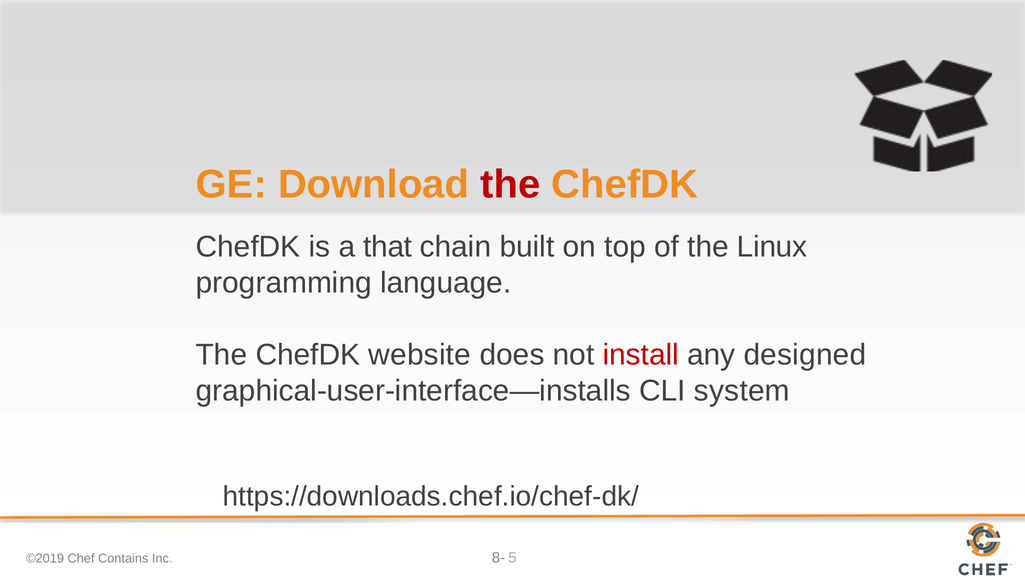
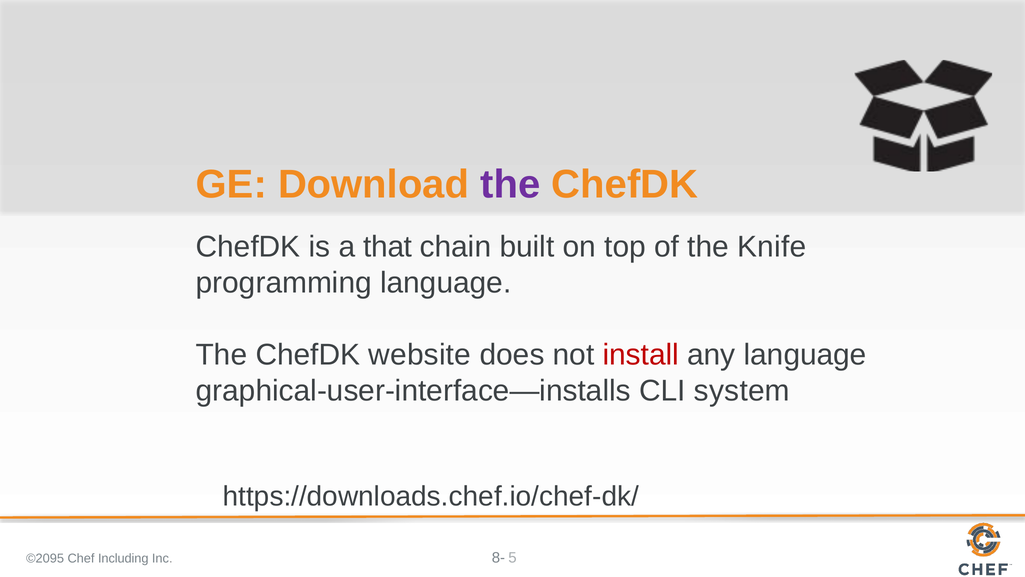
the at (510, 185) colour: red -> purple
Linux: Linux -> Knife
any designed: designed -> language
©2019: ©2019 -> ©2095
Contains: Contains -> Including
